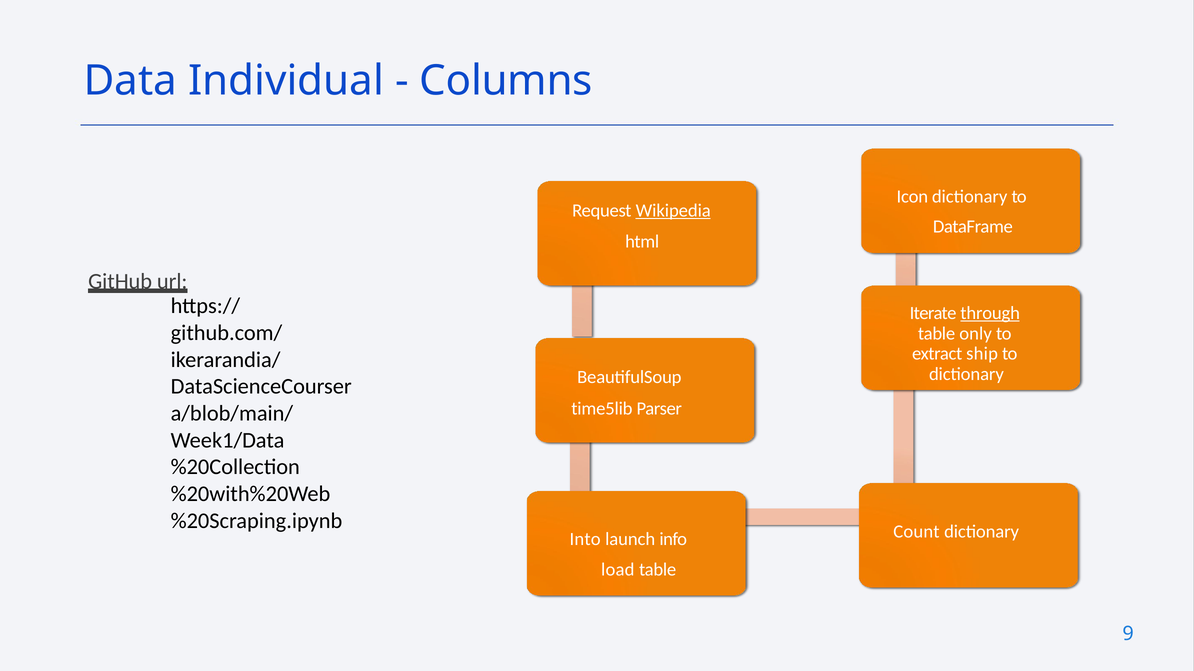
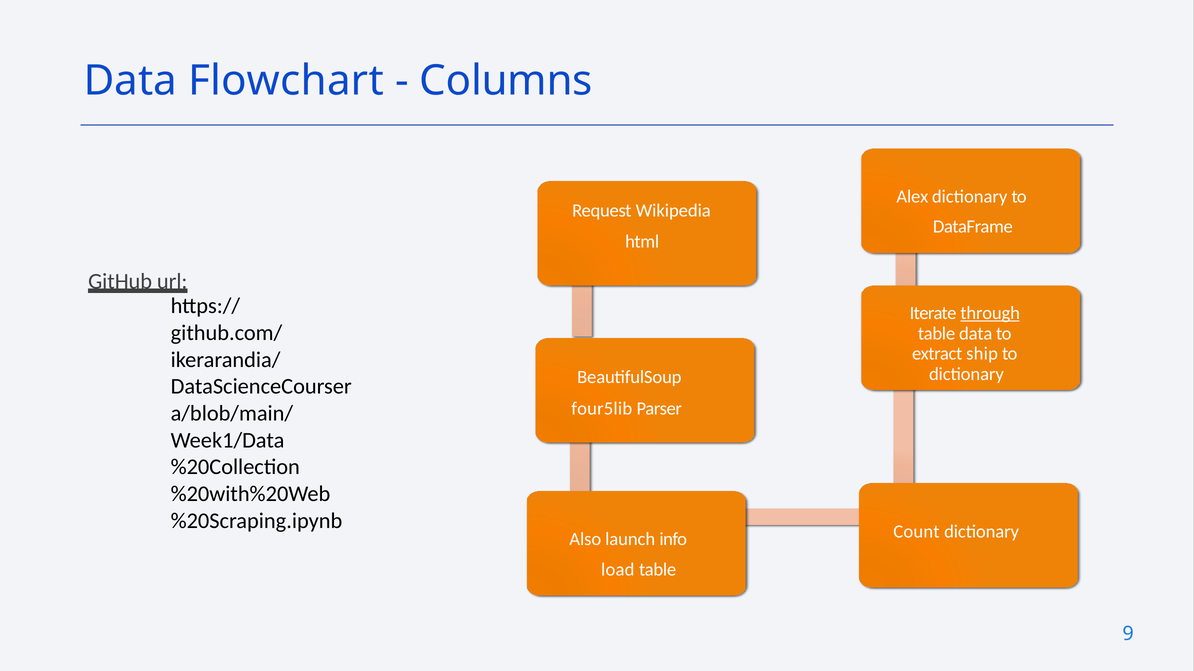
Individual: Individual -> Flowchart
Icon: Icon -> Alex
Wikipedia underline: present -> none
table only: only -> data
time5lib: time5lib -> four5lib
Into: Into -> Also
